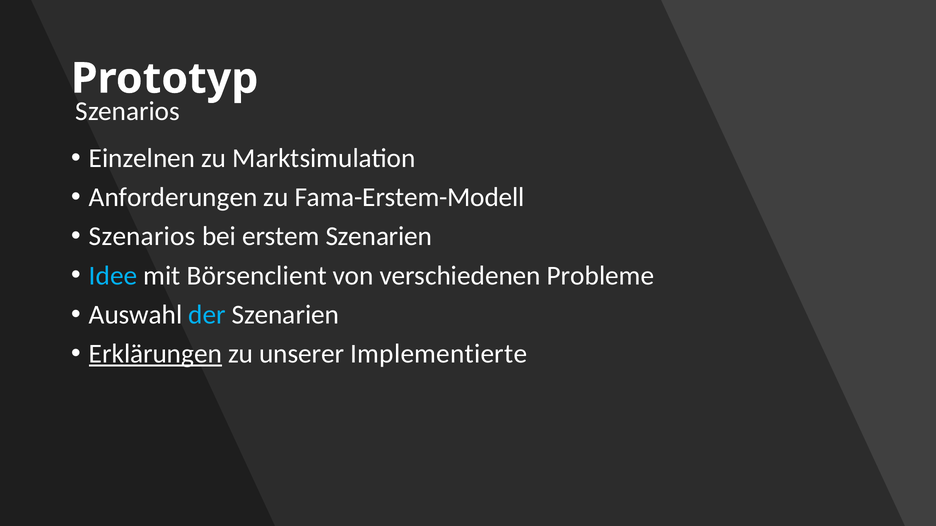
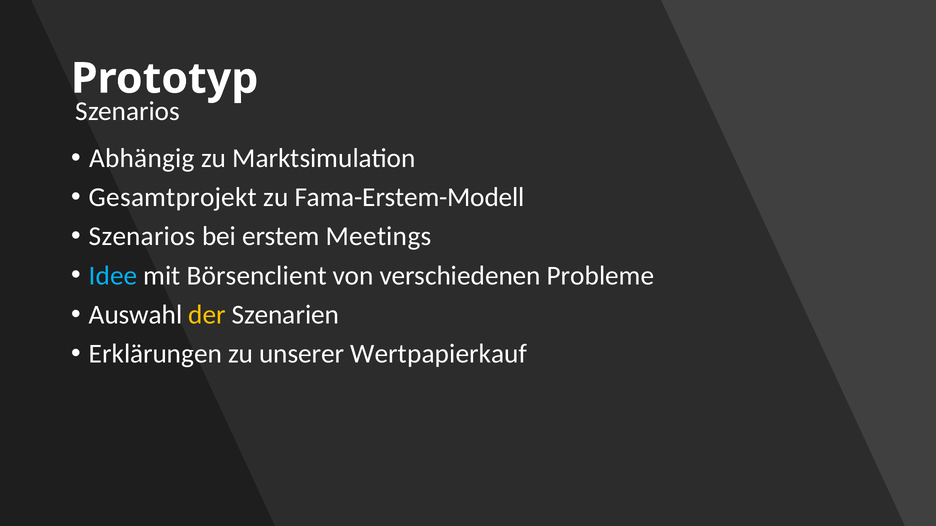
Einzelnen: Einzelnen -> Abhängig
Anforderungen: Anforderungen -> Gesamtprojekt
erstem Szenarien: Szenarien -> Meetings
der colour: light blue -> yellow
Erklärungen underline: present -> none
Implementierte: Implementierte -> Wertpapierkauf
